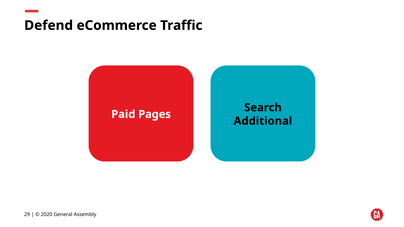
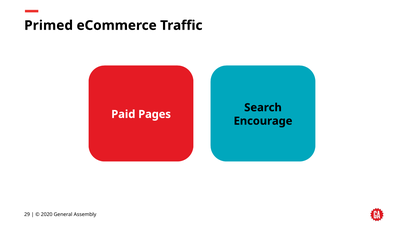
Defend: Defend -> Primed
Additional: Additional -> Encourage
